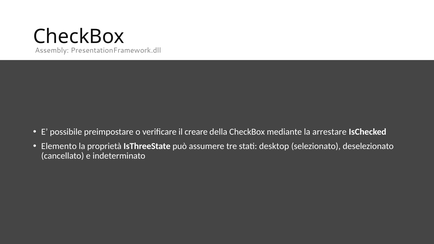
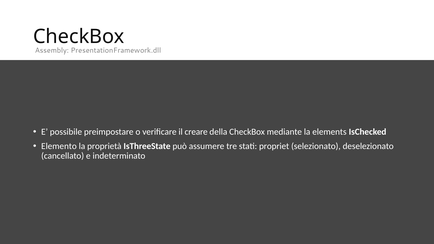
arrestare: arrestare -> elements
desktop: desktop -> propriet
